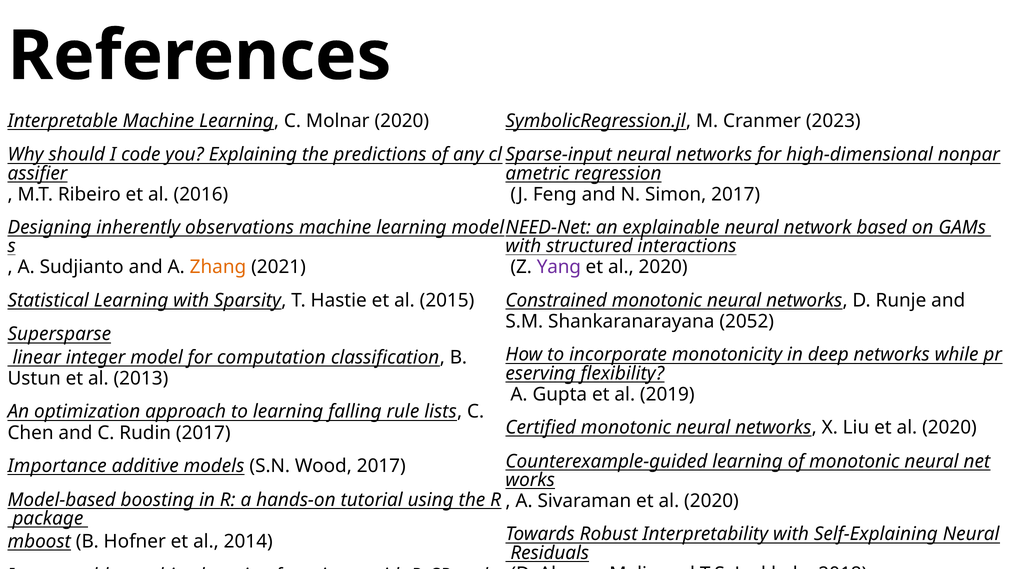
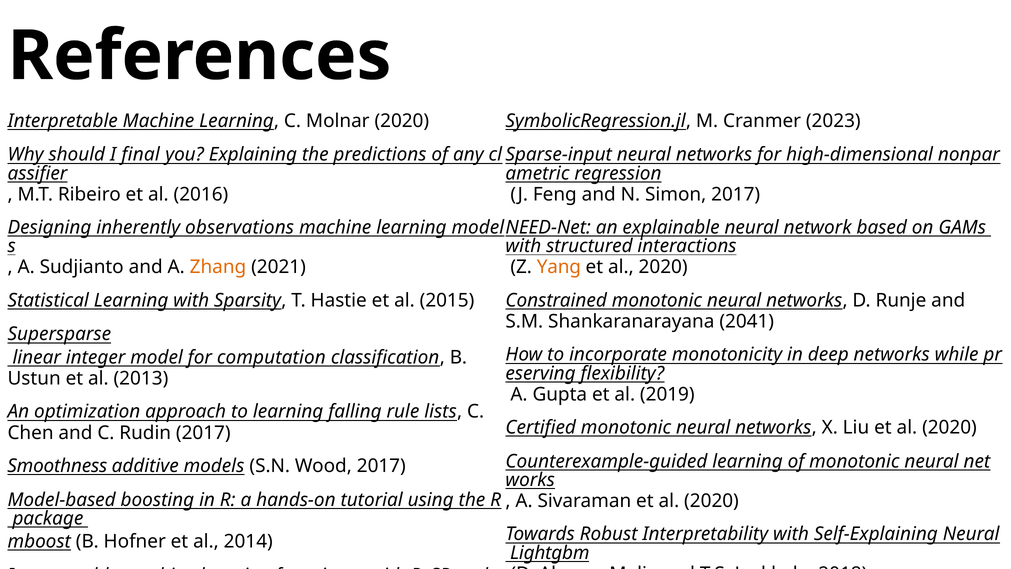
code: code -> final
Yang colour: purple -> orange
2052: 2052 -> 2041
Importance: Importance -> Smoothness
Residuals: Residuals -> Lightgbm
